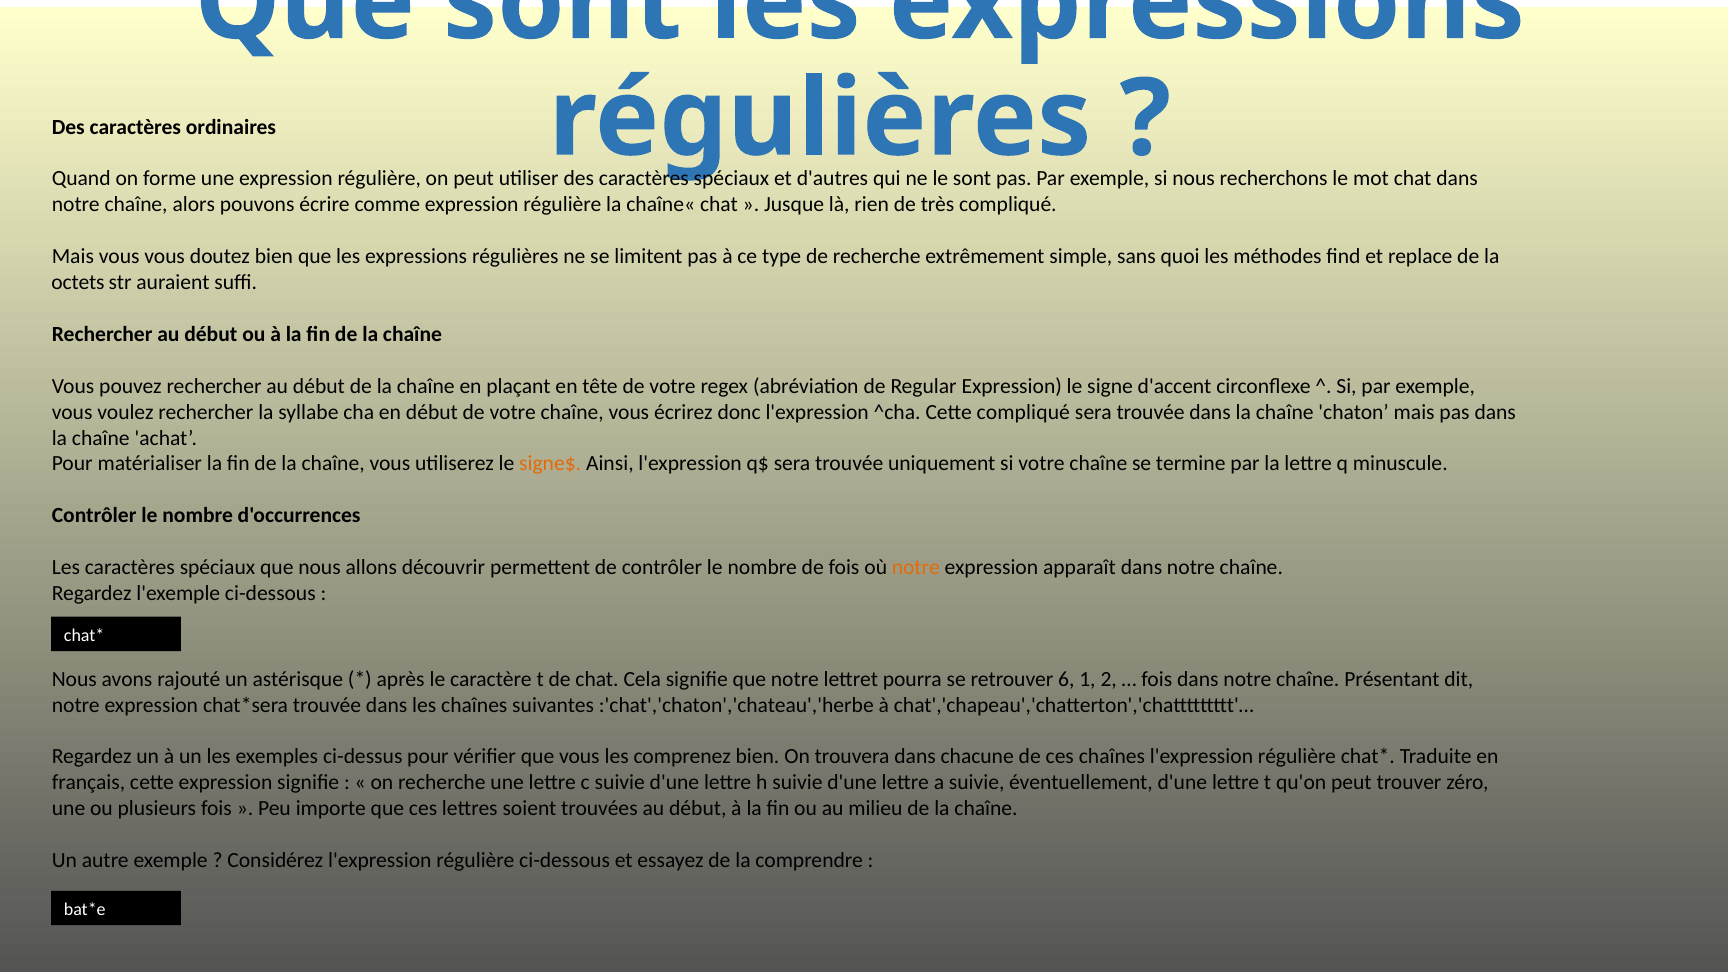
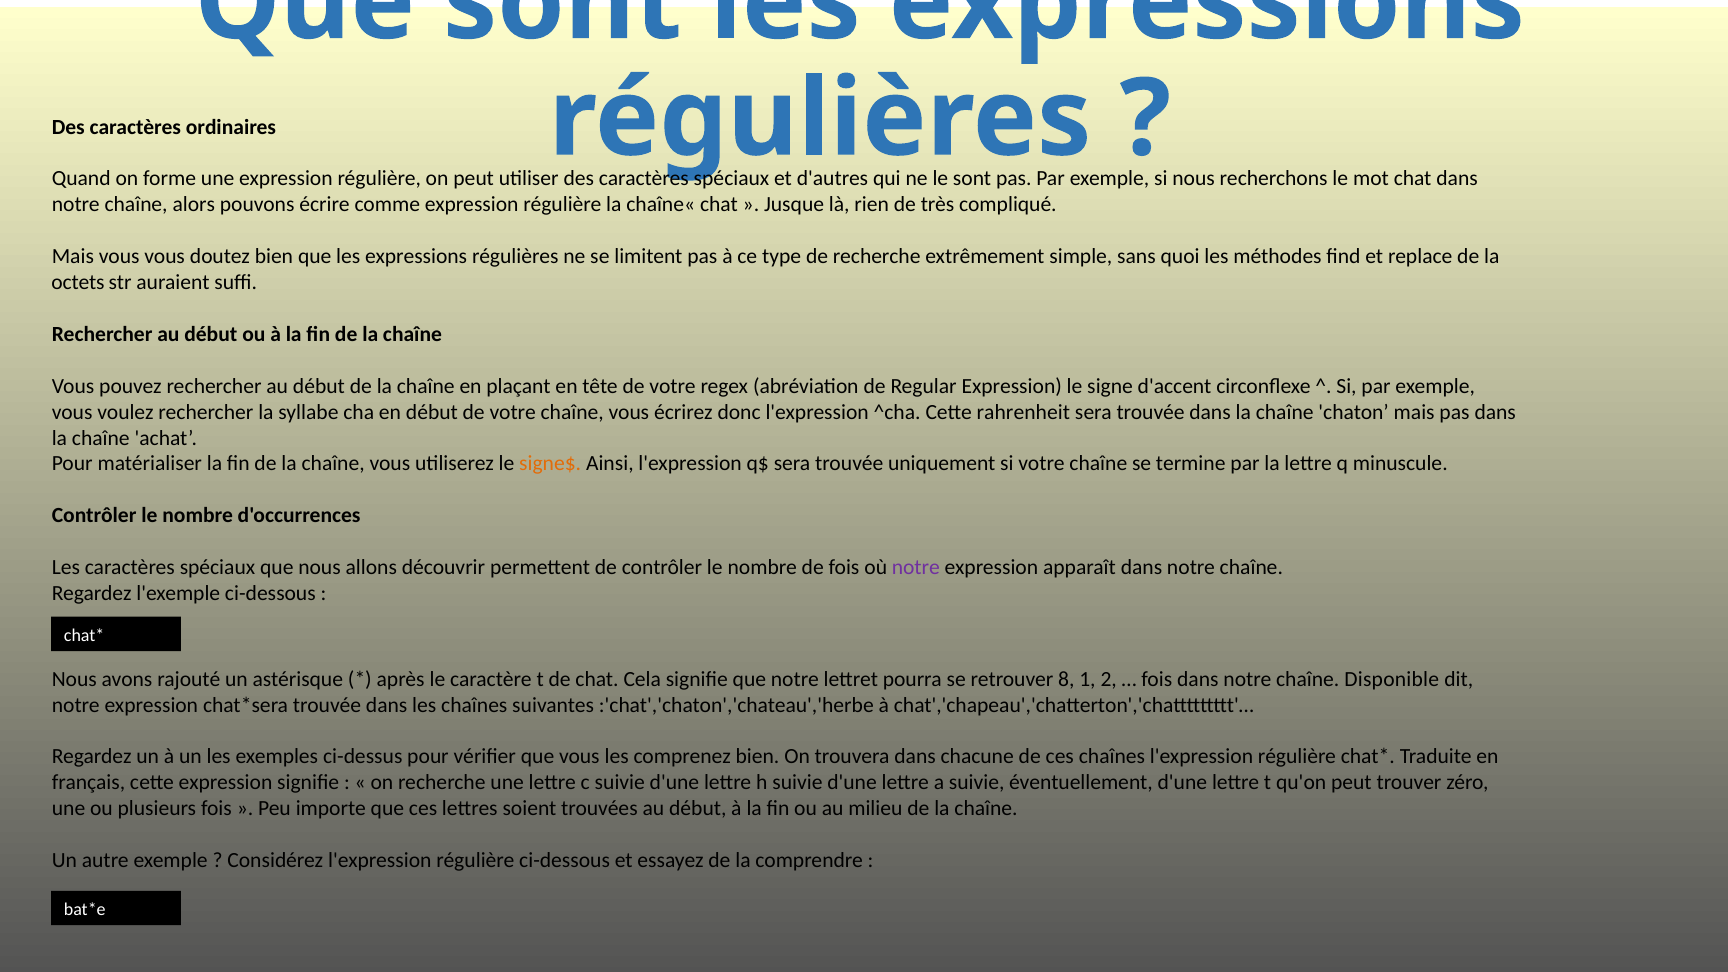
Cette compliqué: compliqué -> rahrenheit
notre at (916, 568) colour: orange -> purple
6: 6 -> 8
Présentant: Présentant -> Disponible
